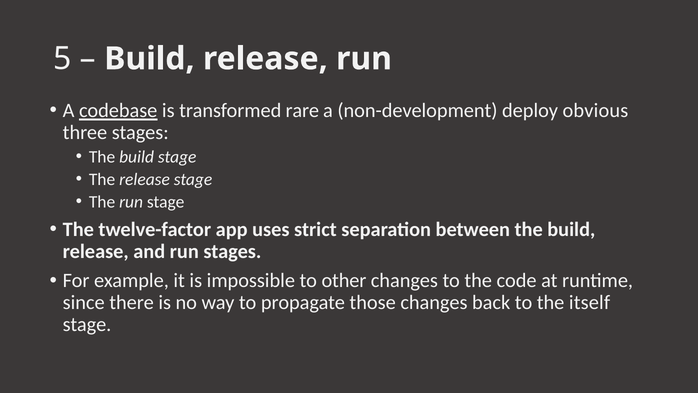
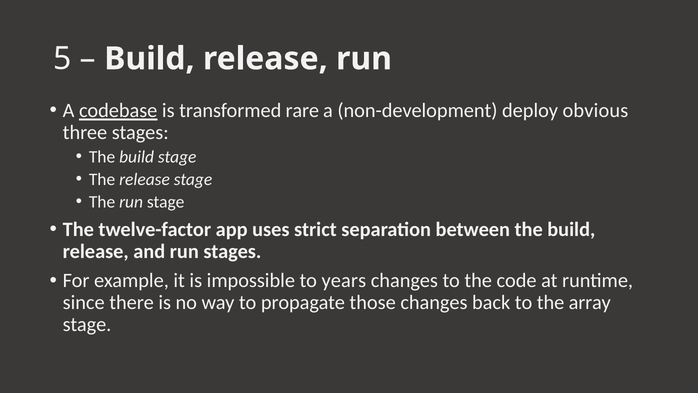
other: other -> years
itself: itself -> array
